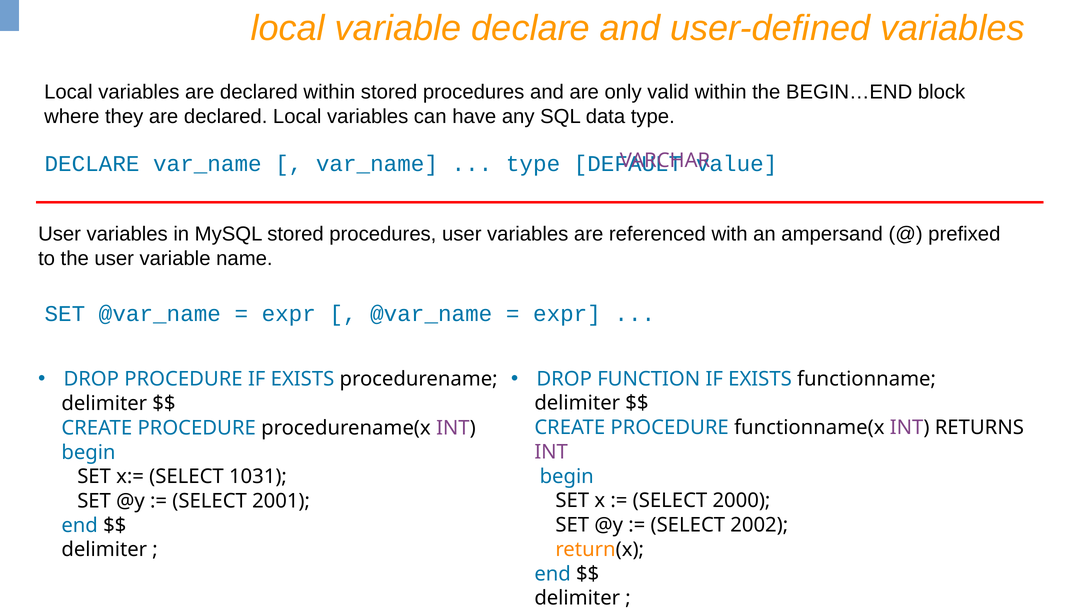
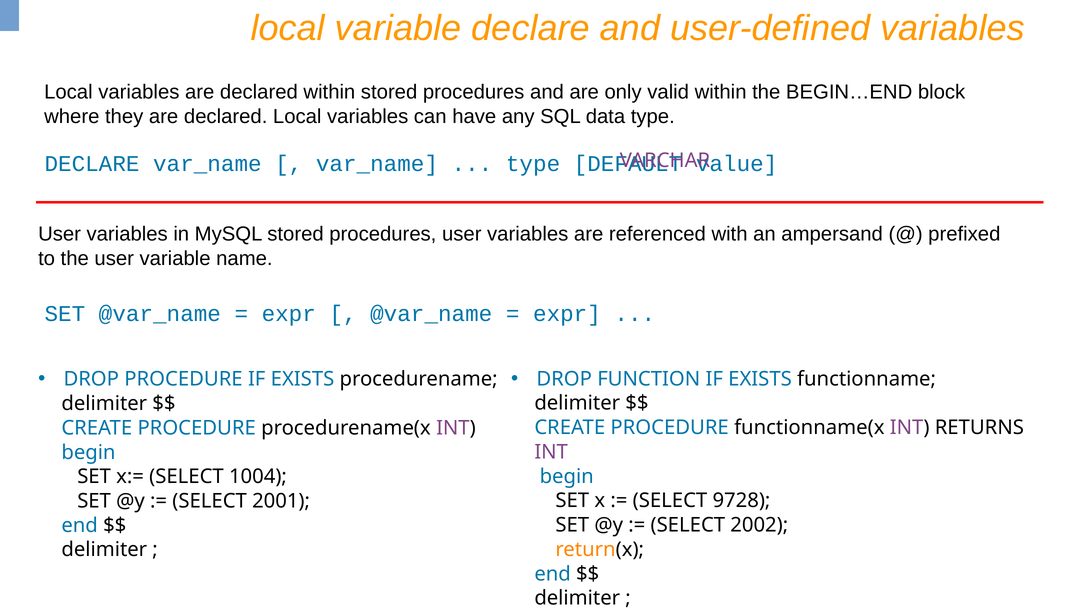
1031: 1031 -> 1004
2000: 2000 -> 9728
